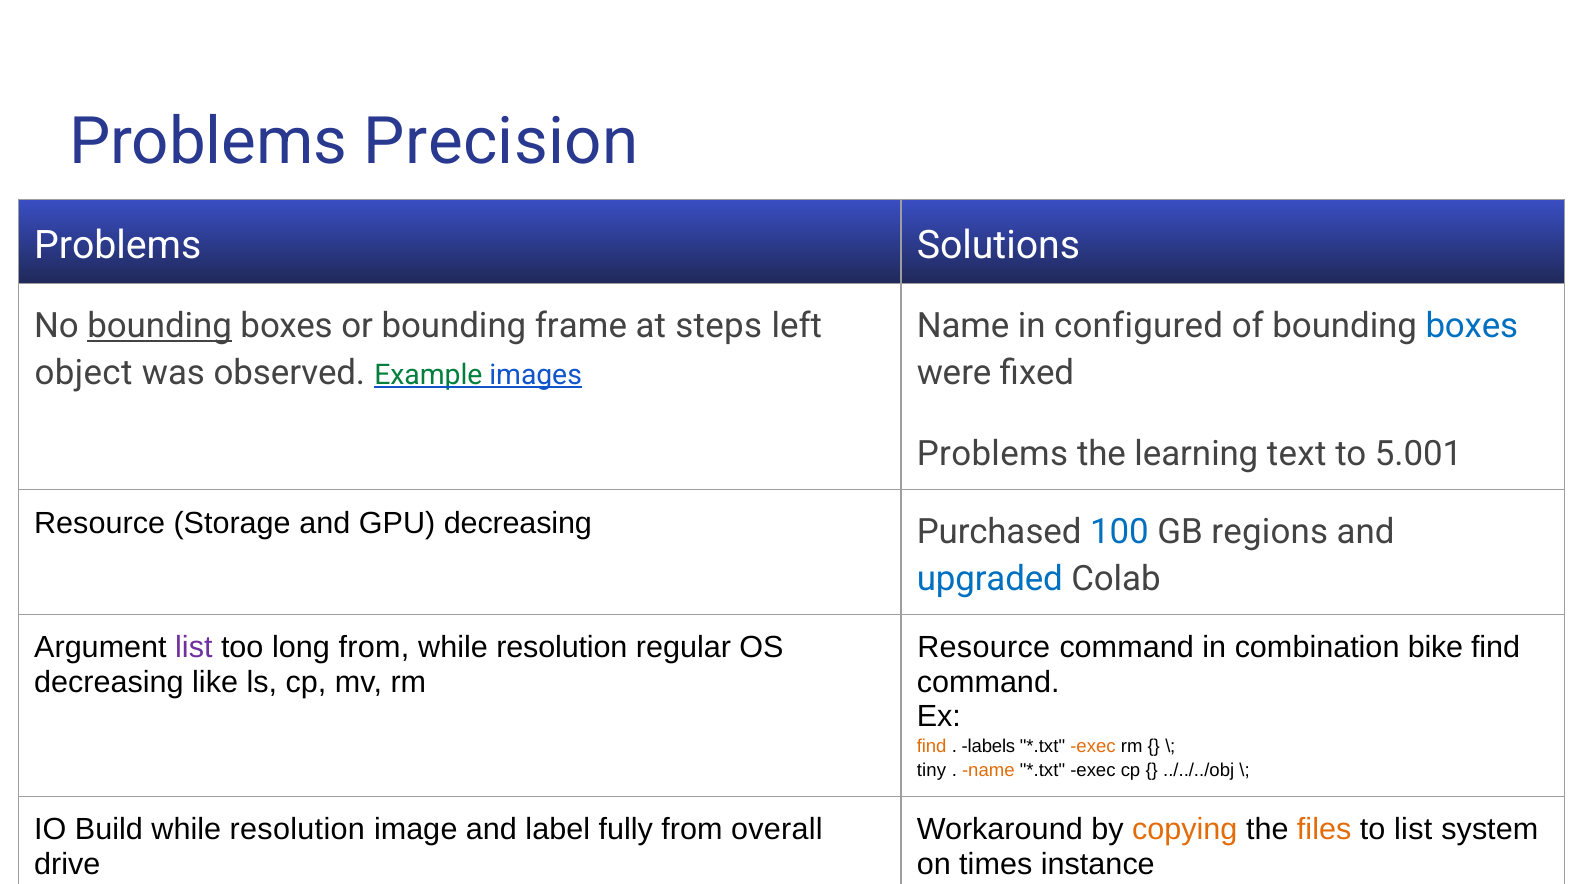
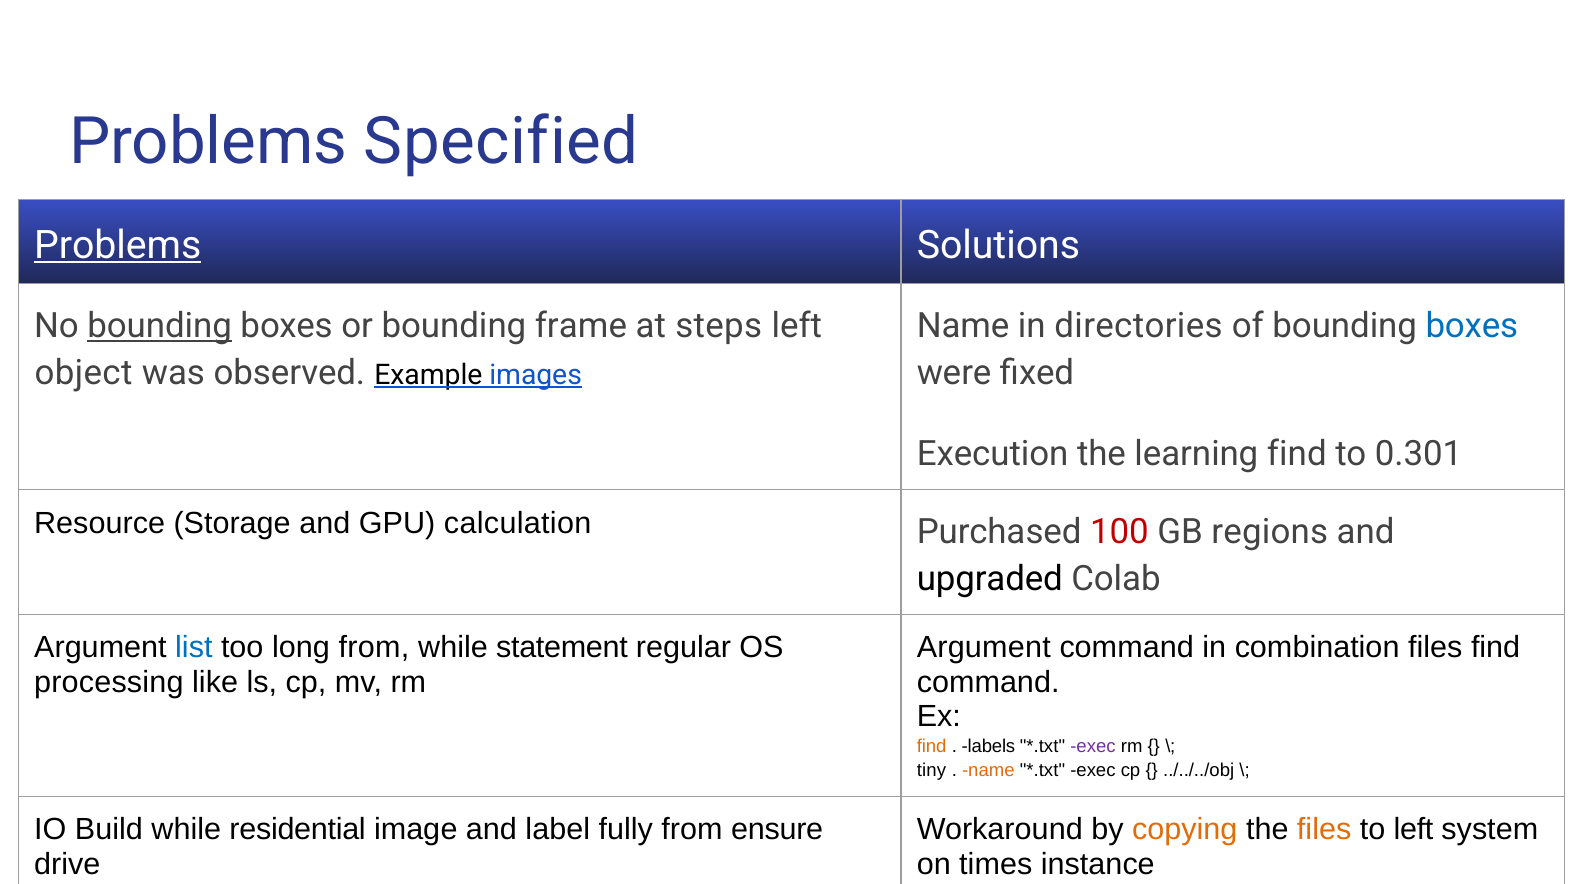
Precision: Precision -> Specified
Problems at (118, 245) underline: none -> present
configured: configured -> directories
Example colour: green -> black
Problems at (992, 454): Problems -> Execution
learning text: text -> find
5.001: 5.001 -> 0.301
GPU decreasing: decreasing -> calculation
100 colour: blue -> red
upgraded colour: blue -> black
list at (194, 648) colour: purple -> blue
resolution at (562, 648): resolution -> statement
Resource at (984, 648): Resource -> Argument
combination bike: bike -> files
decreasing at (109, 682): decreasing -> processing
exec at (1093, 747) colour: orange -> purple
resolution at (297, 830): resolution -> residential
overall: overall -> ensure
to list: list -> left
